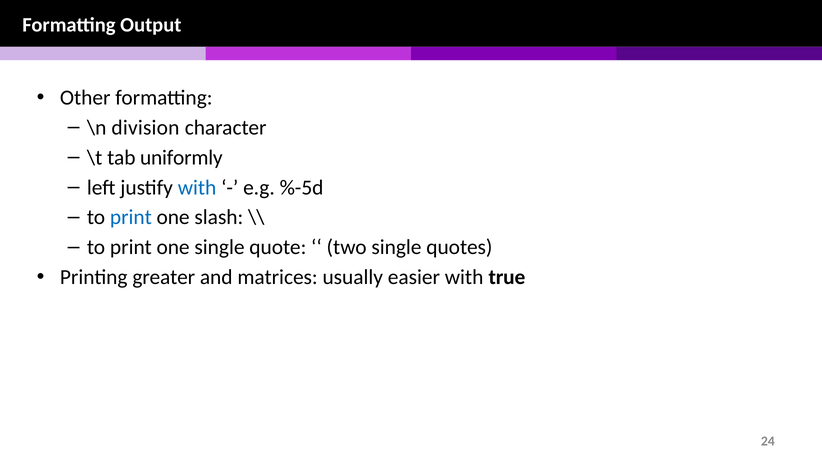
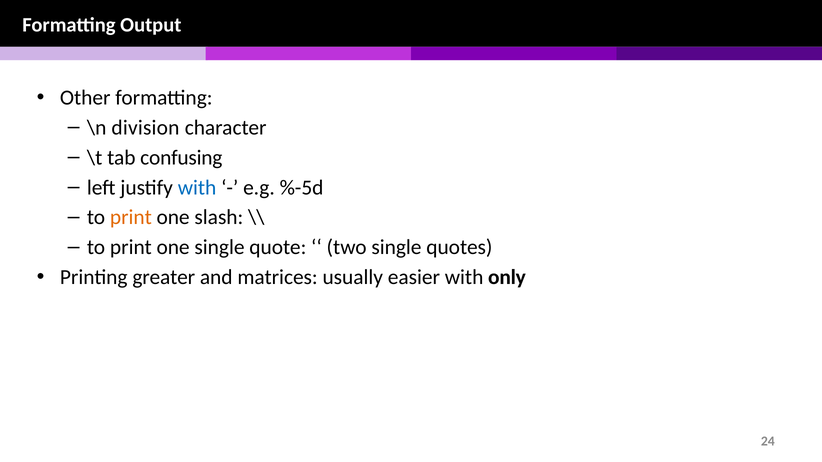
uniformly: uniformly -> confusing
print at (131, 218) colour: blue -> orange
true: true -> only
